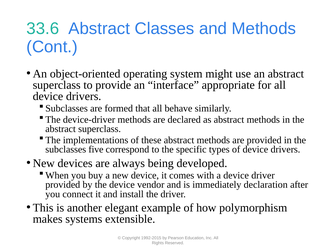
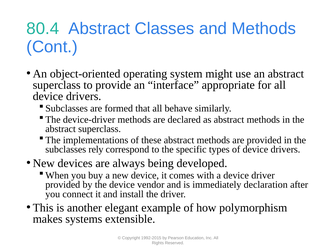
33.6: 33.6 -> 80.4
five: five -> rely
